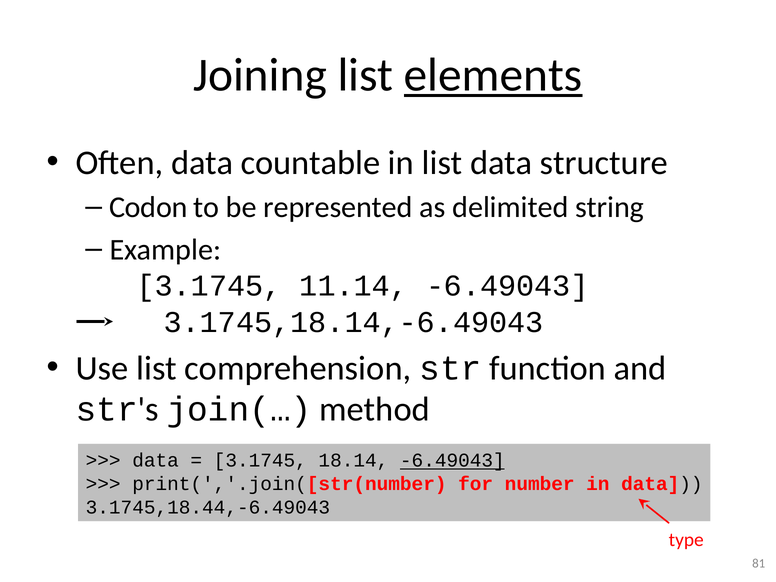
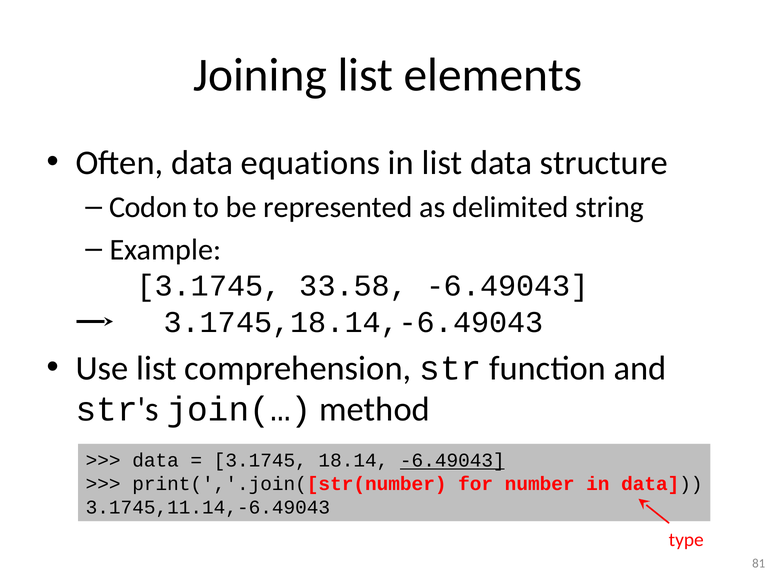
elements underline: present -> none
countable: countable -> equations
11.14: 11.14 -> 33.58
3.1745,18.44,-6.49043: 3.1745,18.44,-6.49043 -> 3.1745,11.14,-6.49043
